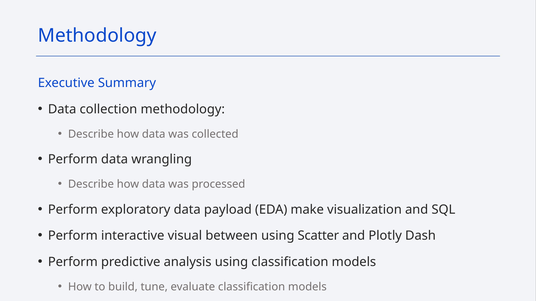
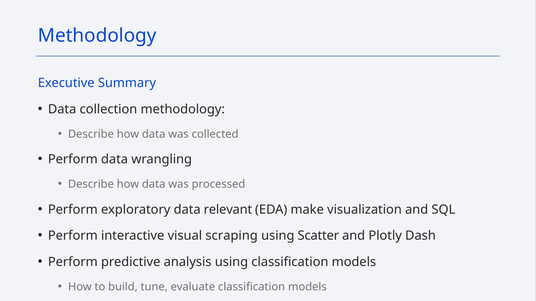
payload: payload -> relevant
between: between -> scraping
